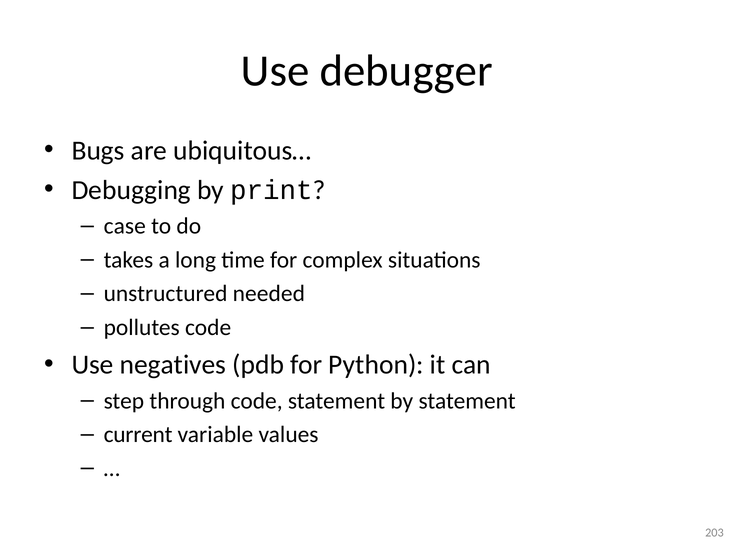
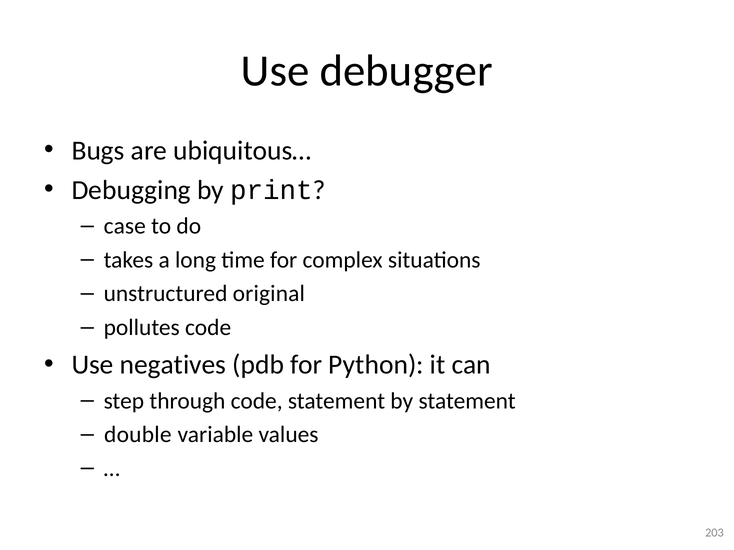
needed: needed -> original
current: current -> double
